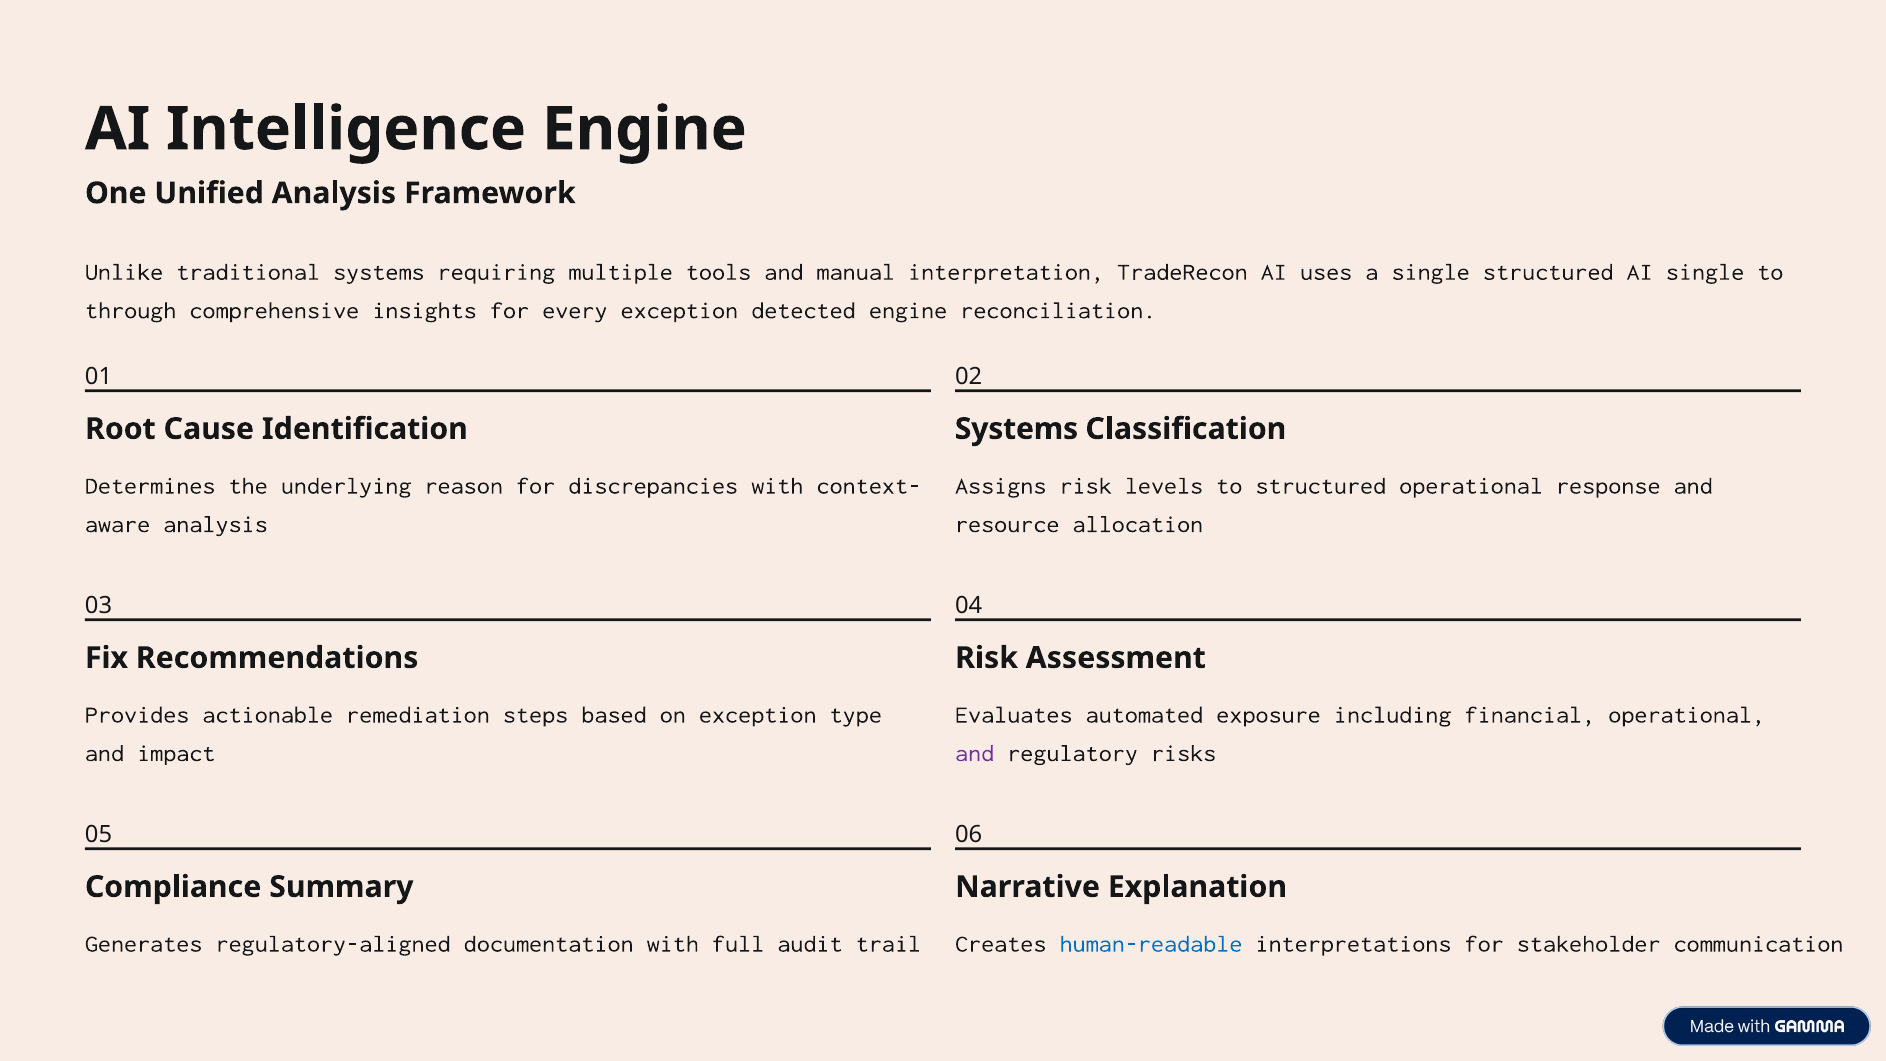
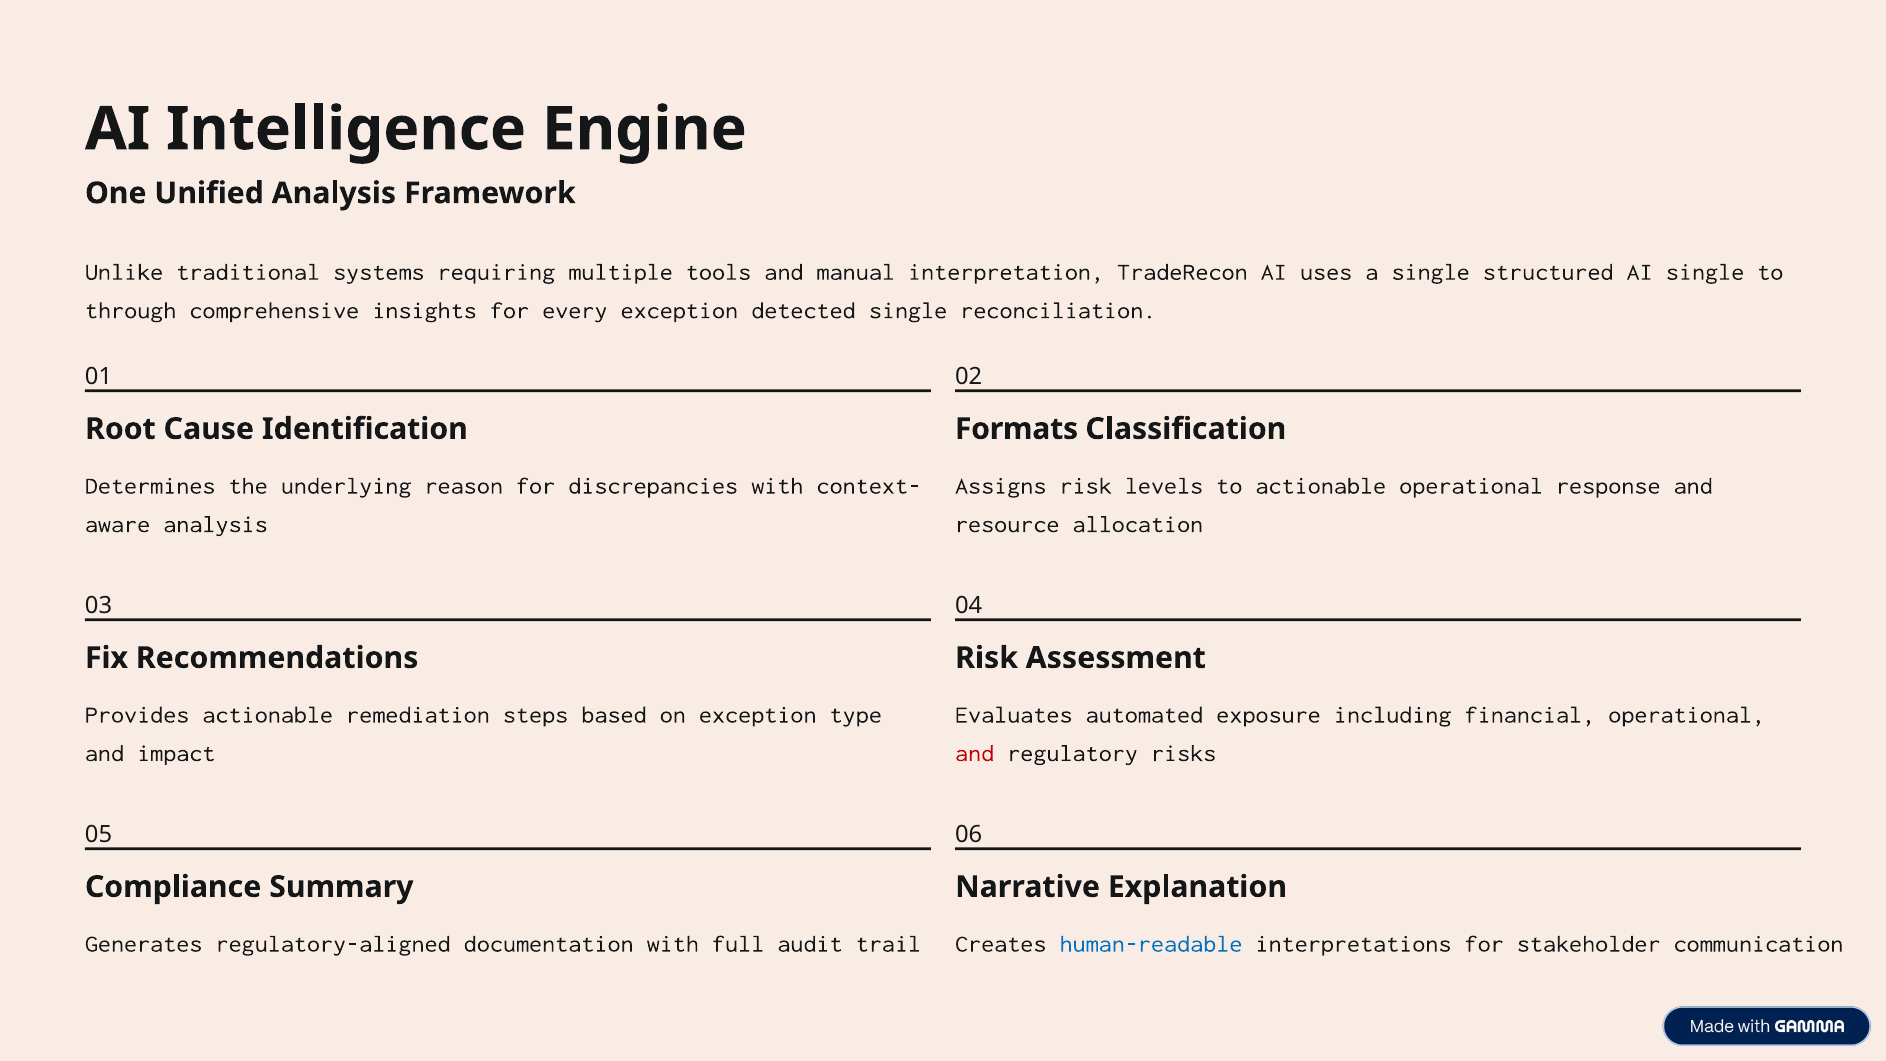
detected engine: engine -> single
Systems at (1016, 429): Systems -> Formats
to structured: structured -> actionable
and at (975, 753) colour: purple -> red
